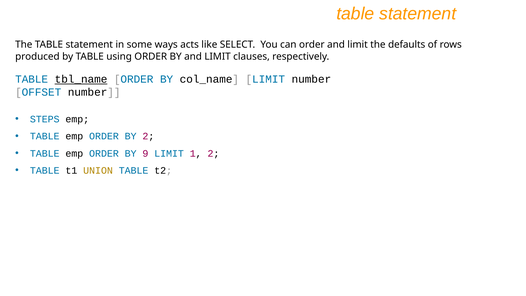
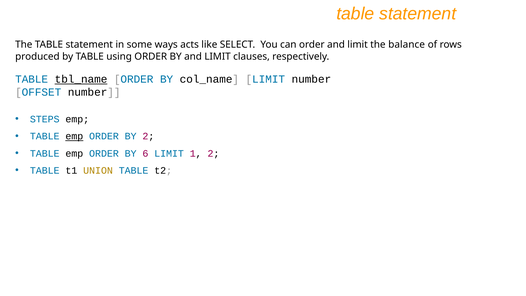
defaults: defaults -> balance
emp at (74, 136) underline: none -> present
9: 9 -> 6
